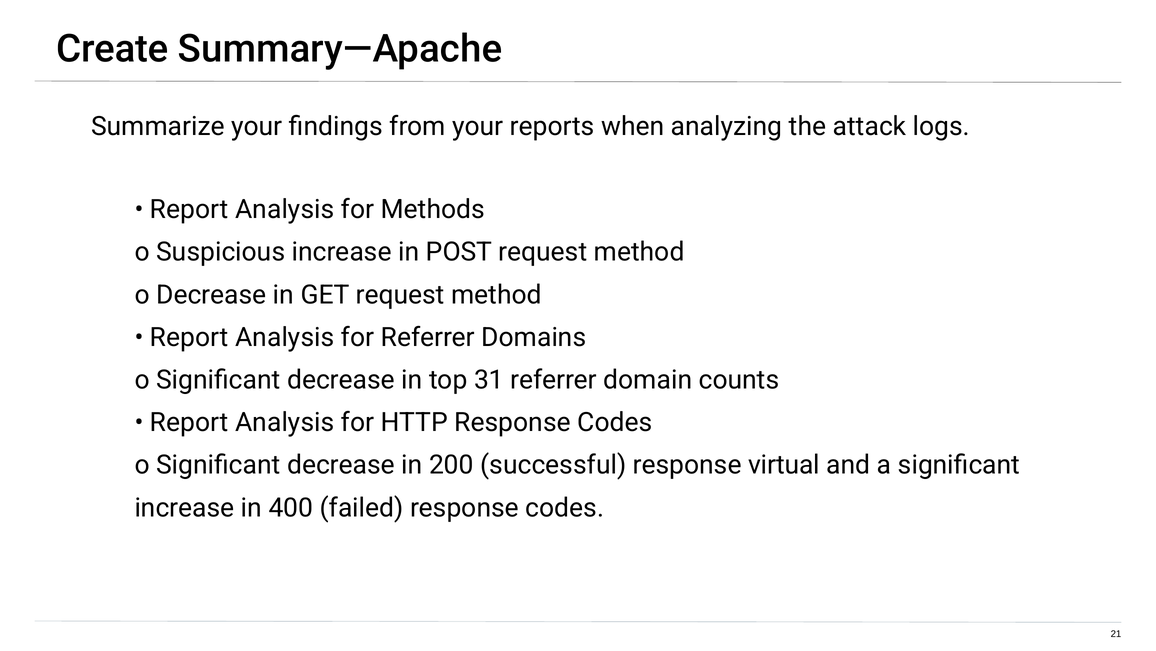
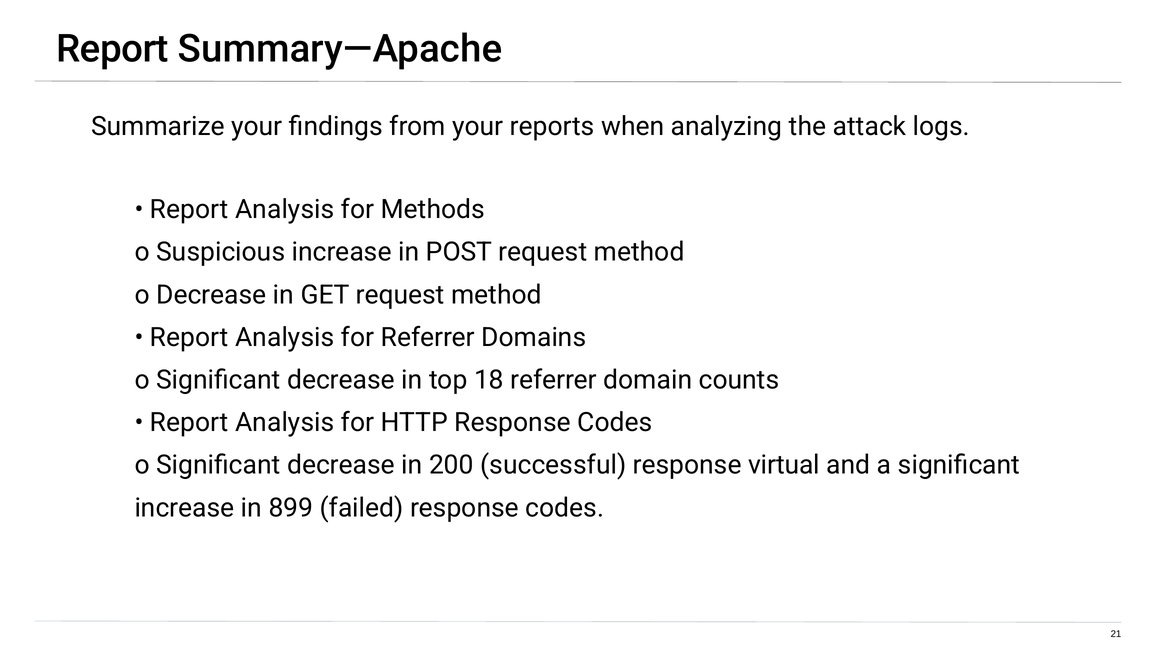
Create at (112, 49): Create -> Report
31: 31 -> 18
400: 400 -> 899
